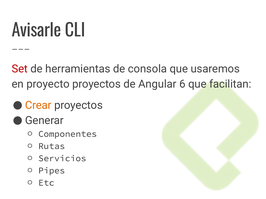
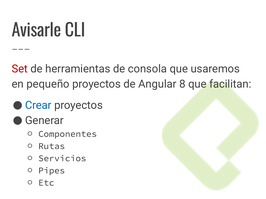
proyecto: proyecto -> pequeño
6: 6 -> 8
Crear colour: orange -> blue
